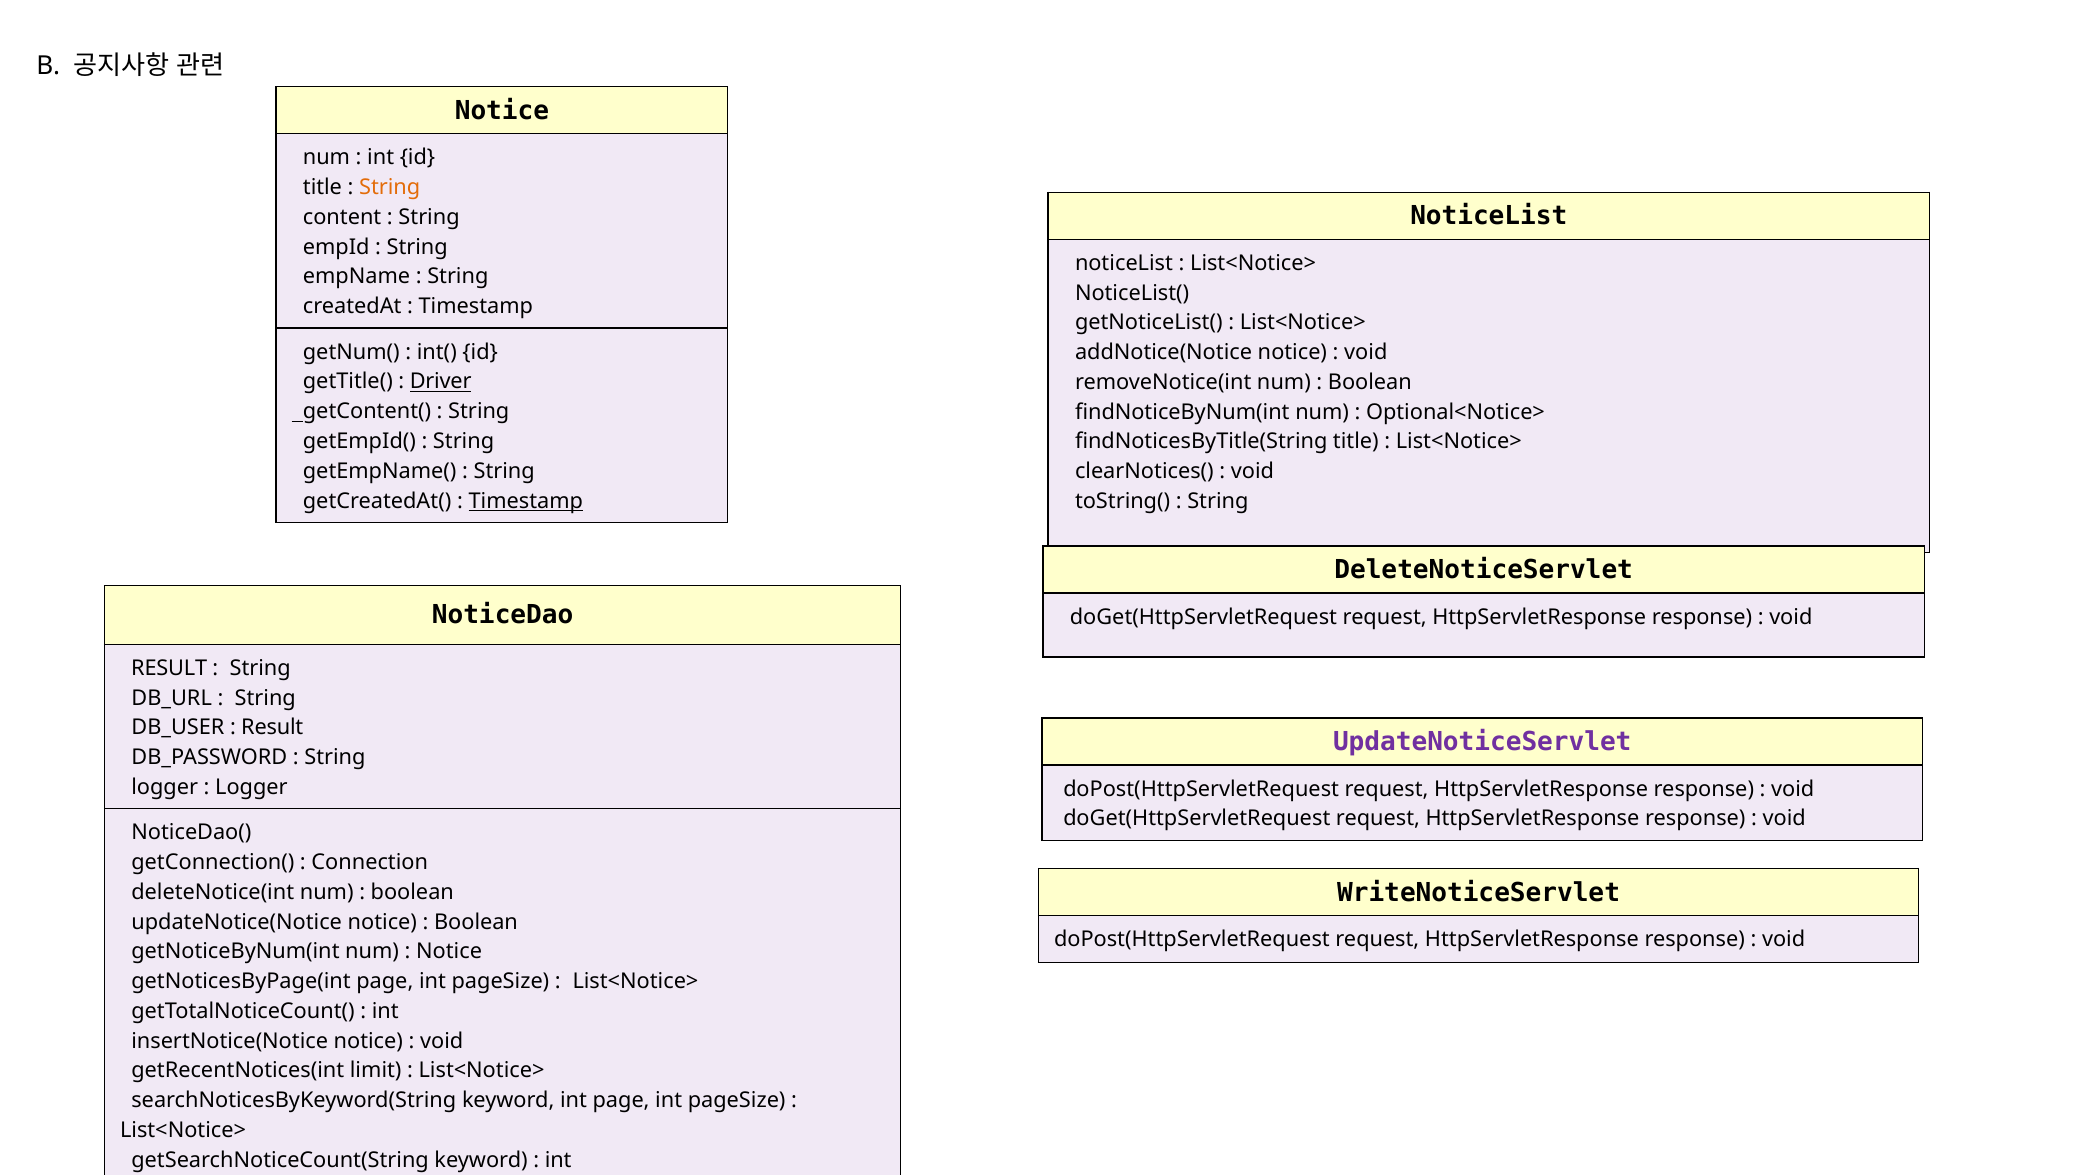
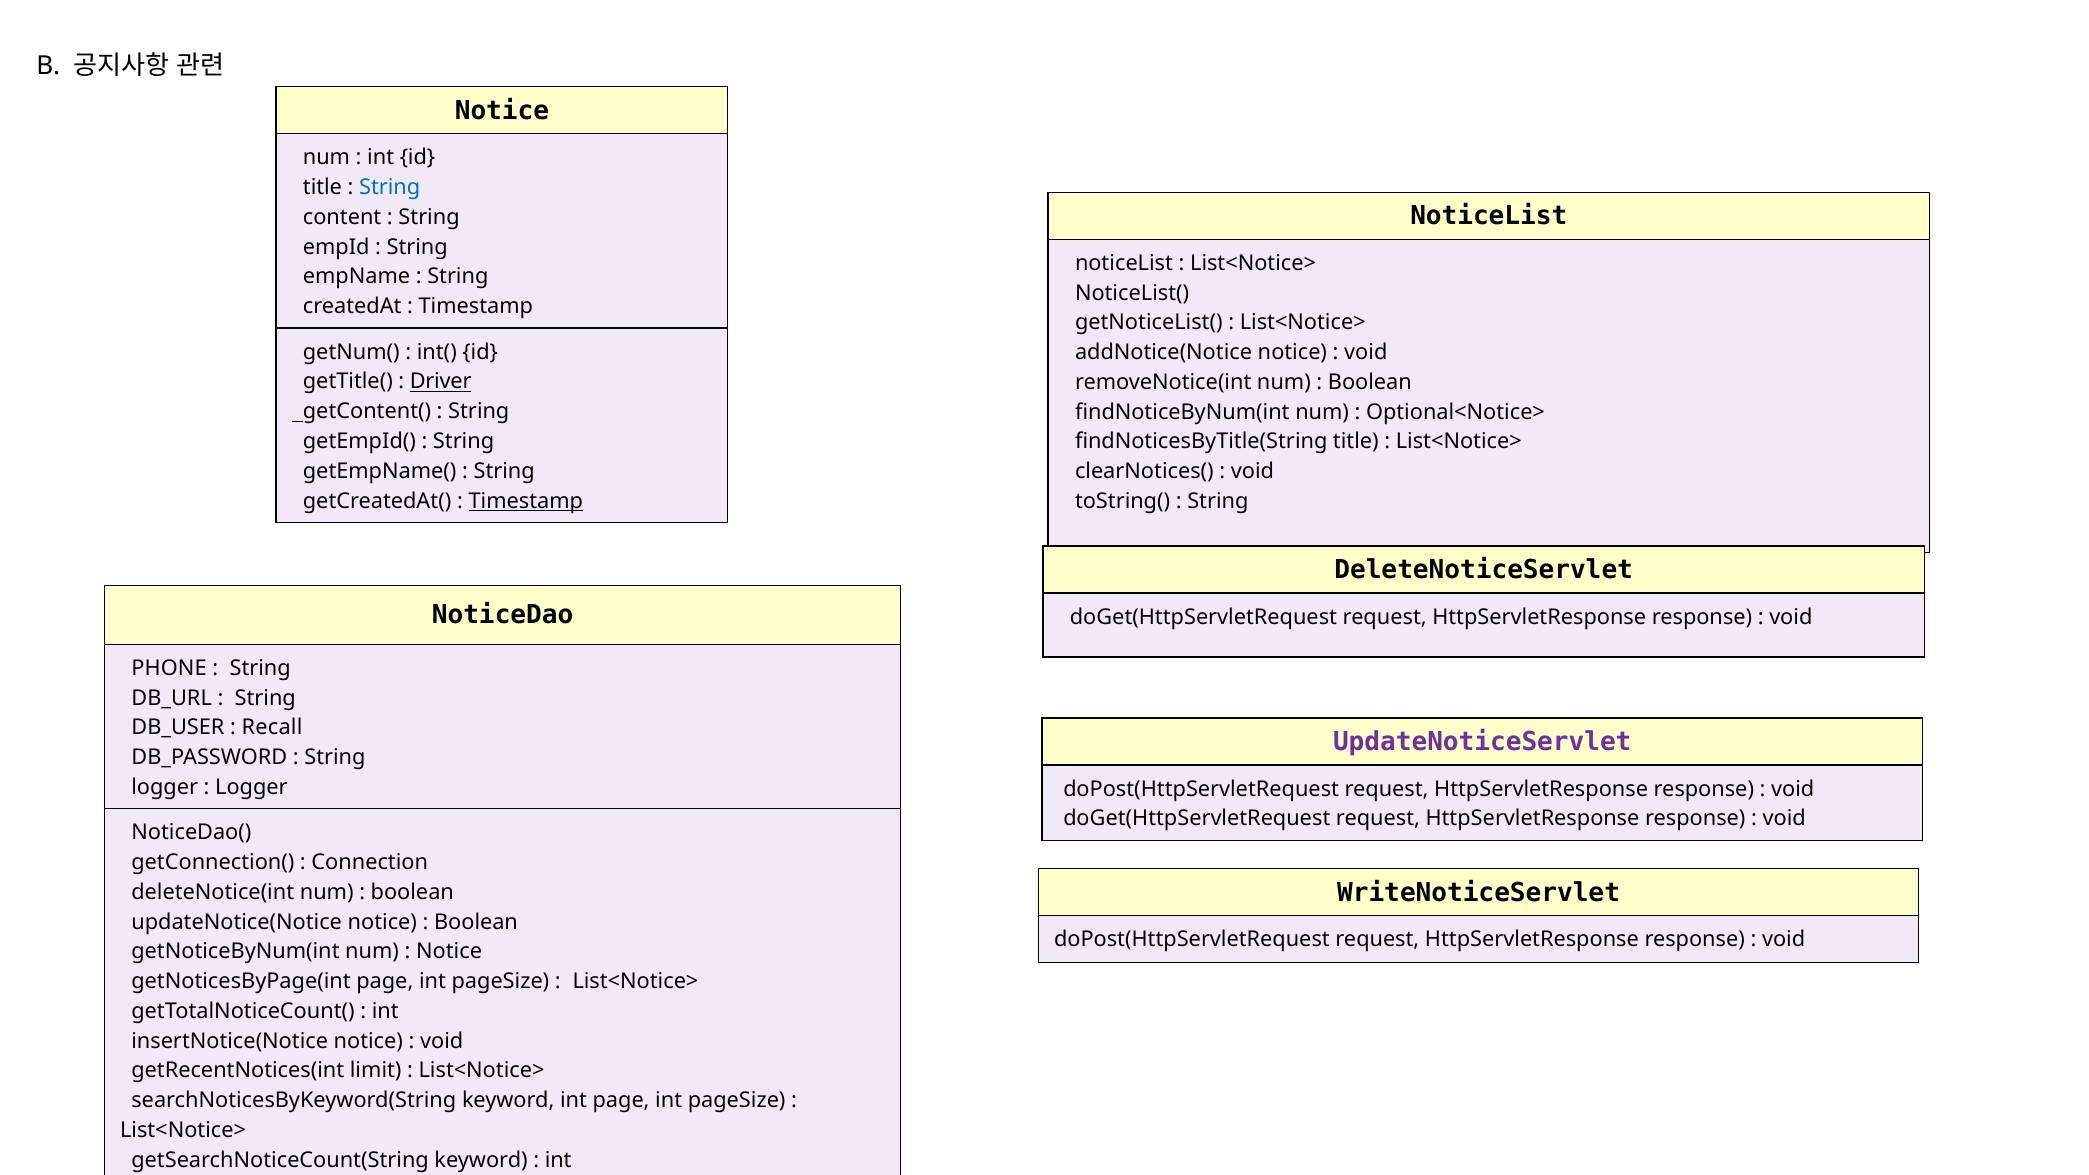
String at (390, 187) colour: orange -> blue
RESULT at (169, 668): RESULT -> PHONE
Result at (272, 728): Result -> Recall
